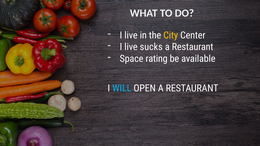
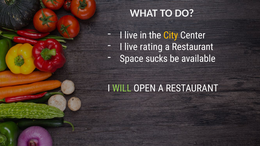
sucks: sucks -> rating
rating: rating -> sucks
WILL colour: light blue -> light green
